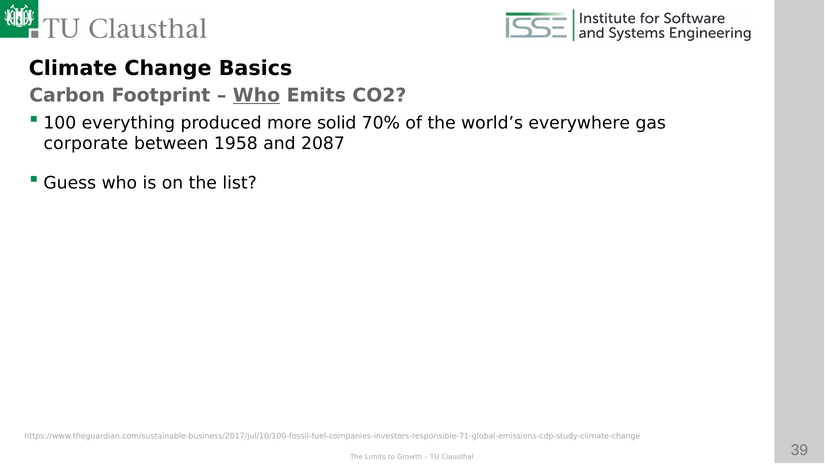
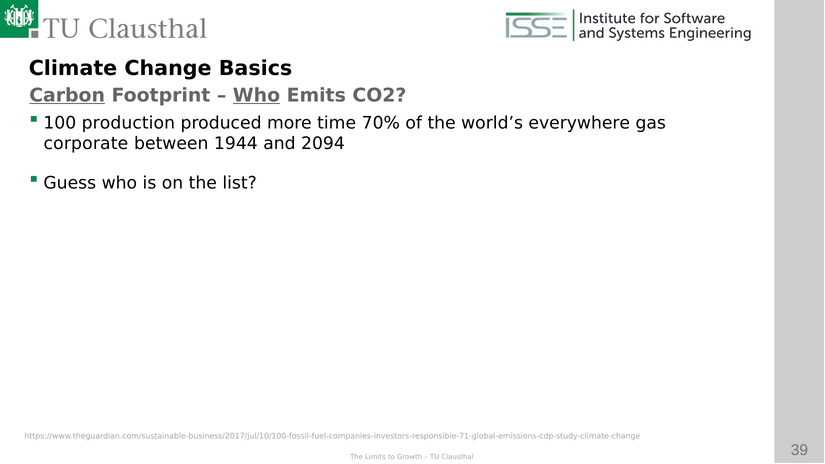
Carbon underline: none -> present
everything: everything -> production
solid: solid -> time
1958: 1958 -> 1944
2087: 2087 -> 2094
